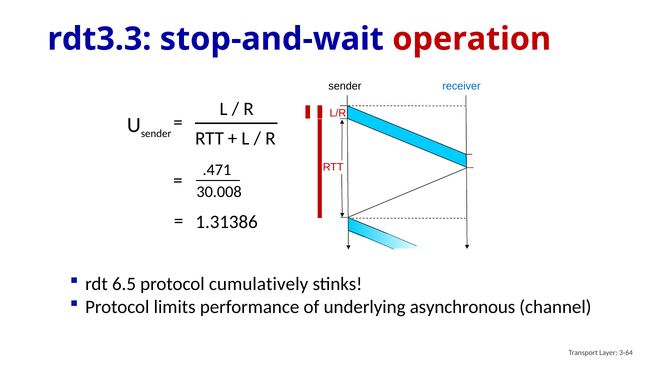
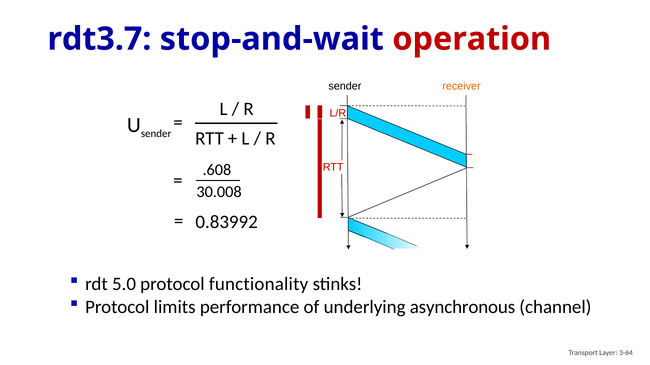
rdt3.3: rdt3.3 -> rdt3.7
receiver colour: blue -> orange
.471: .471 -> .608
1.31386: 1.31386 -> 0.83992
6.5: 6.5 -> 5.0
cumulatively: cumulatively -> functionality
